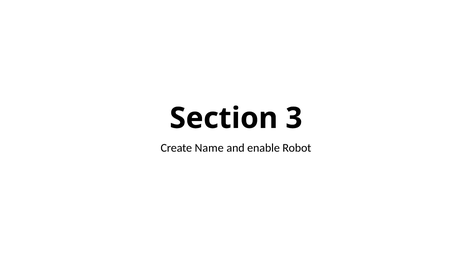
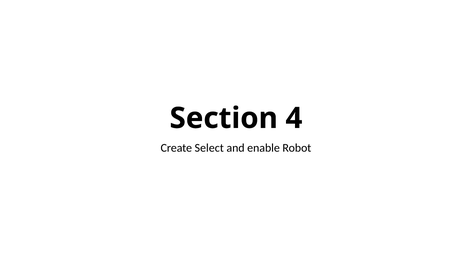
3: 3 -> 4
Name: Name -> Select
